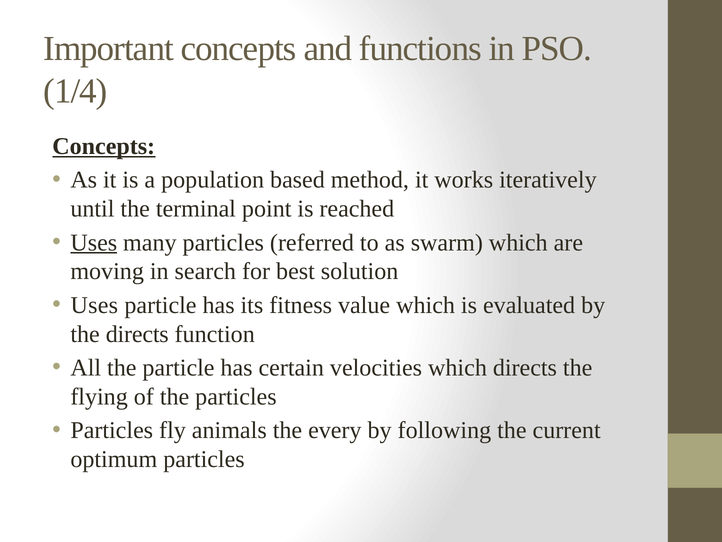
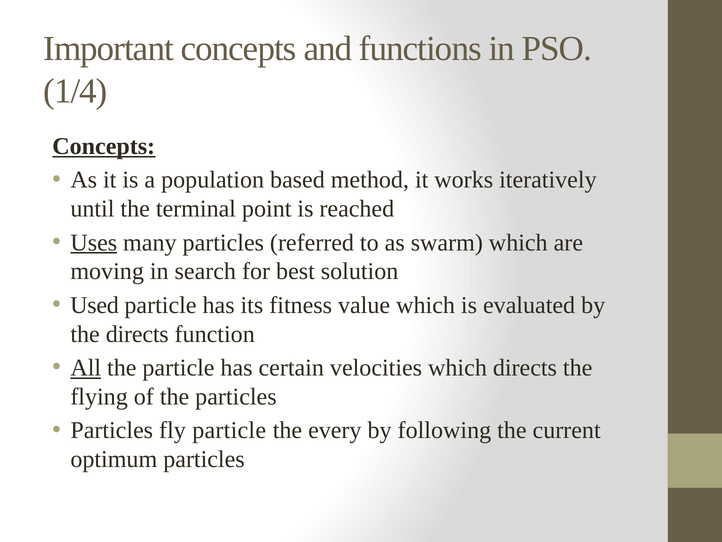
Uses at (94, 305): Uses -> Used
All underline: none -> present
fly animals: animals -> particle
